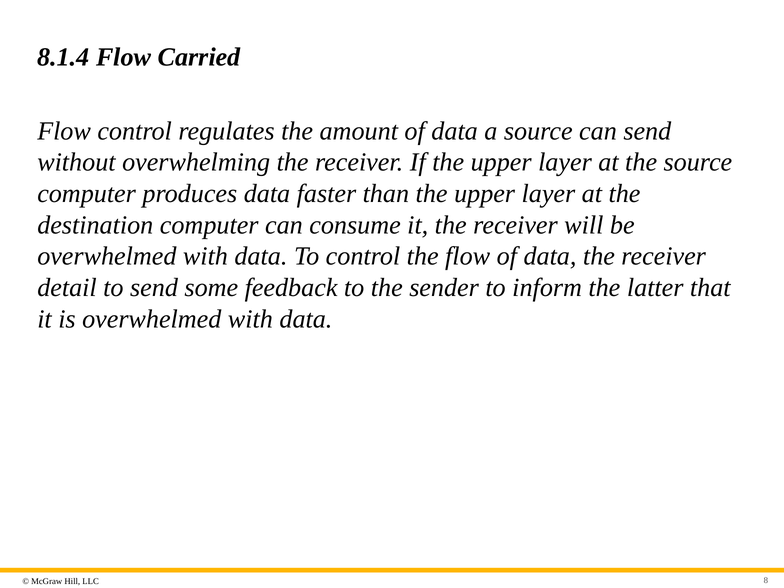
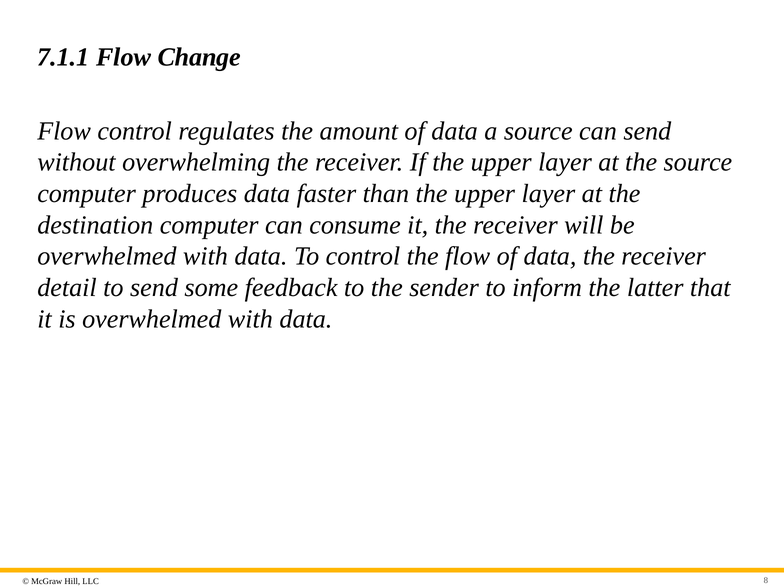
8.1.4: 8.1.4 -> 7.1.1
Carried: Carried -> Change
